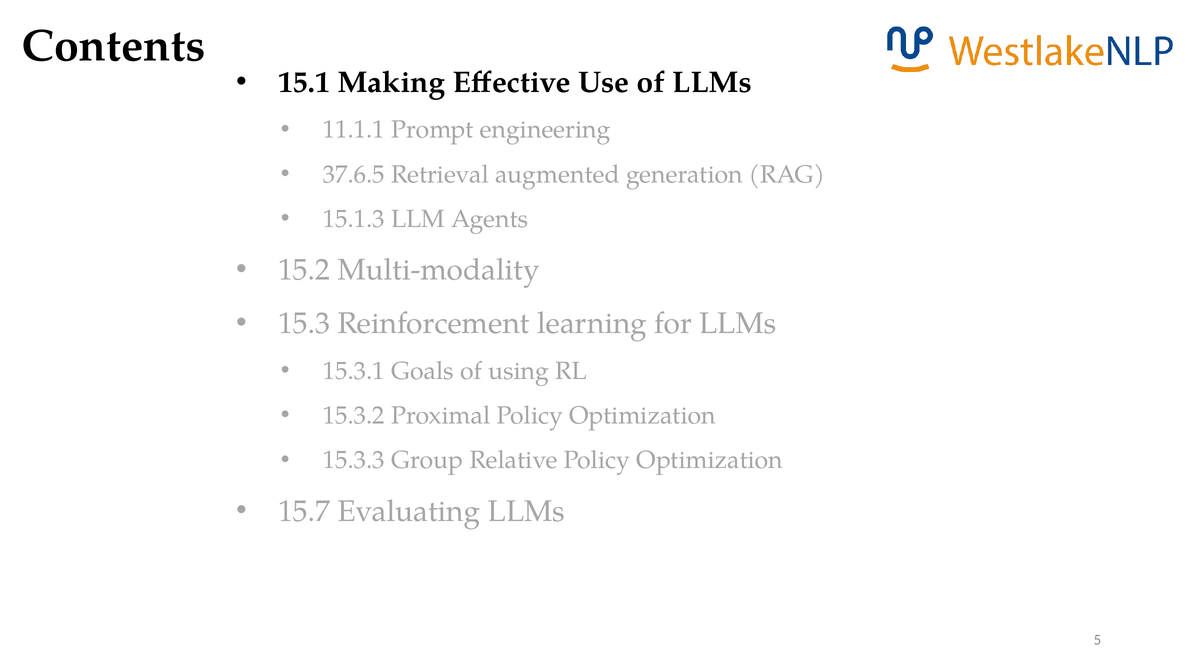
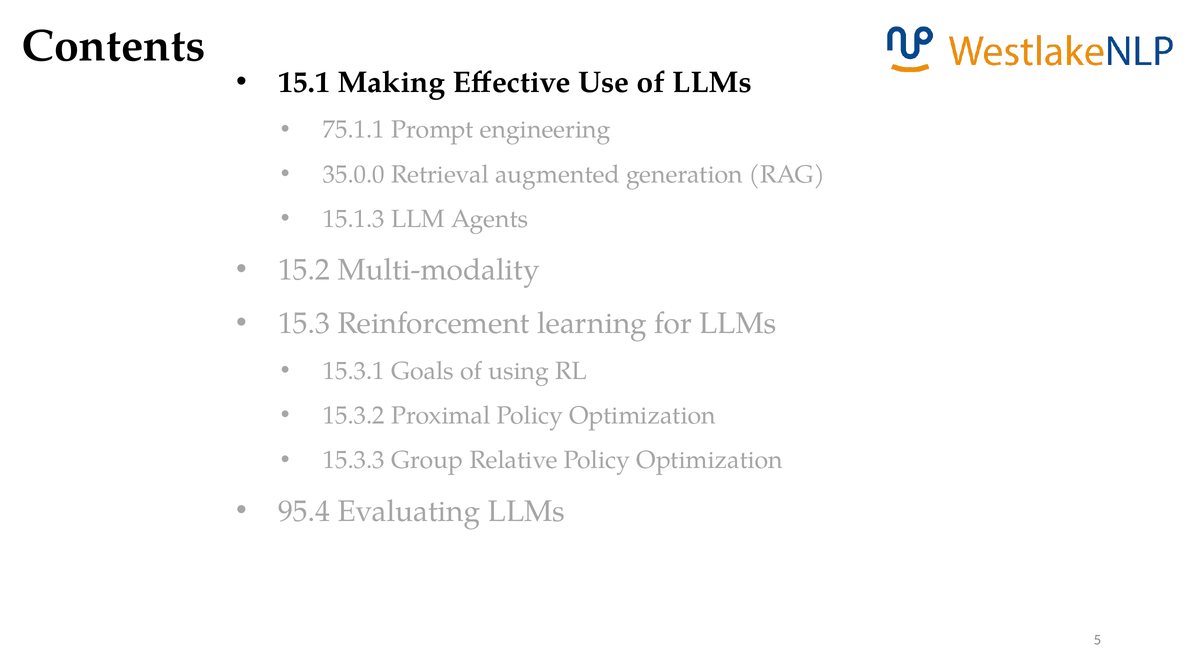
11.1.1: 11.1.1 -> 75.1.1
37.6.5: 37.6.5 -> 35.0.0
15.7: 15.7 -> 95.4
